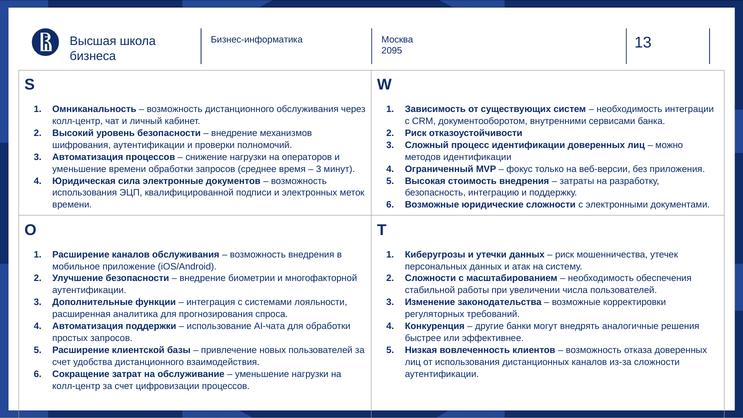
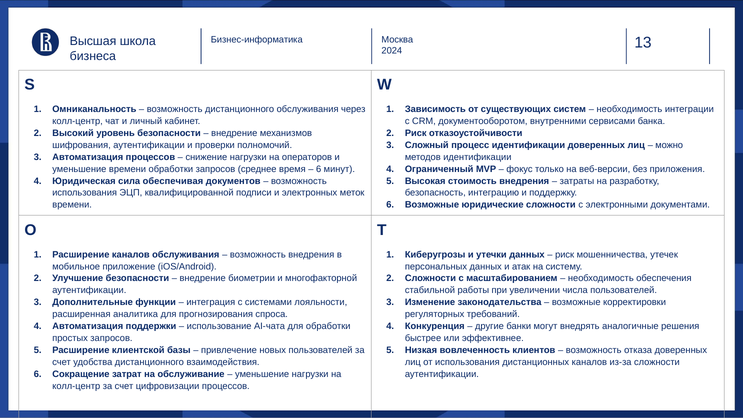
2095: 2095 -> 2024
3 at (319, 169): 3 -> 6
электронные: электронные -> обеспечивая
